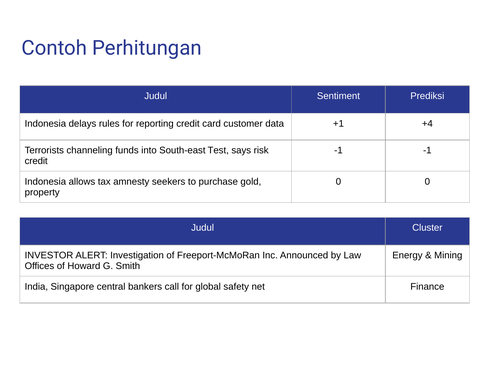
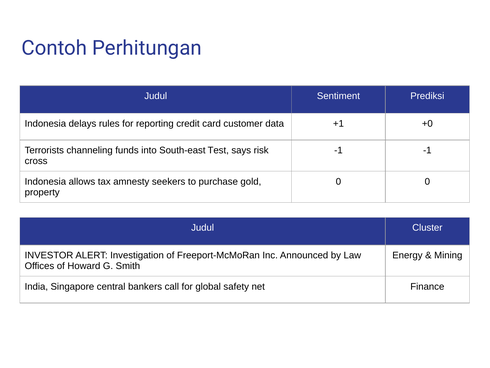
+4: +4 -> +0
credit at (36, 161): credit -> cross
